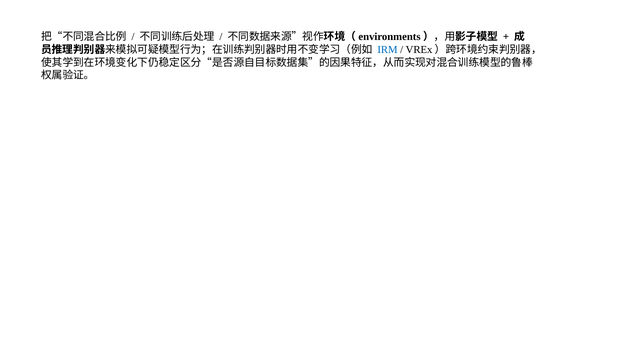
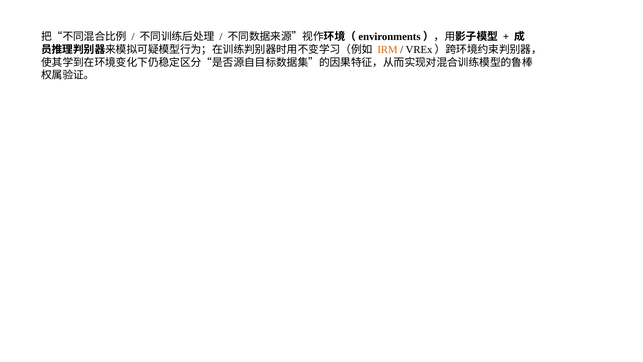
IRM colour: blue -> orange
